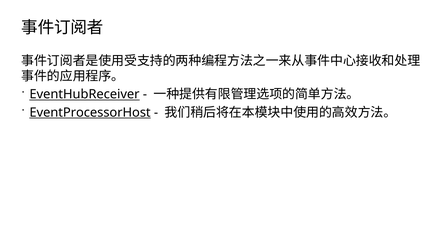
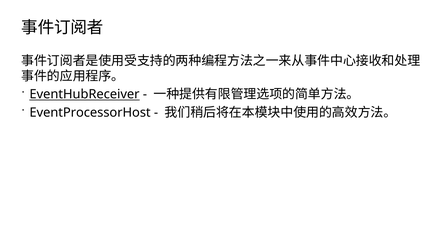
EventProcessorHost underline: present -> none
